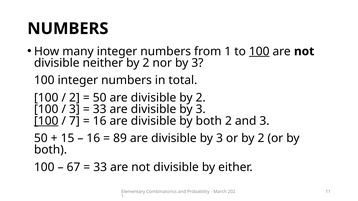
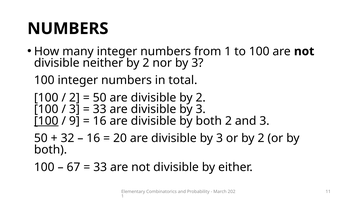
100 at (259, 51) underline: present -> none
7: 7 -> 9
15: 15 -> 32
89: 89 -> 20
